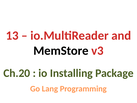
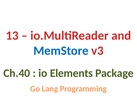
MemStore colour: black -> blue
Ch.20: Ch.20 -> Ch.40
Installing: Installing -> Elements
